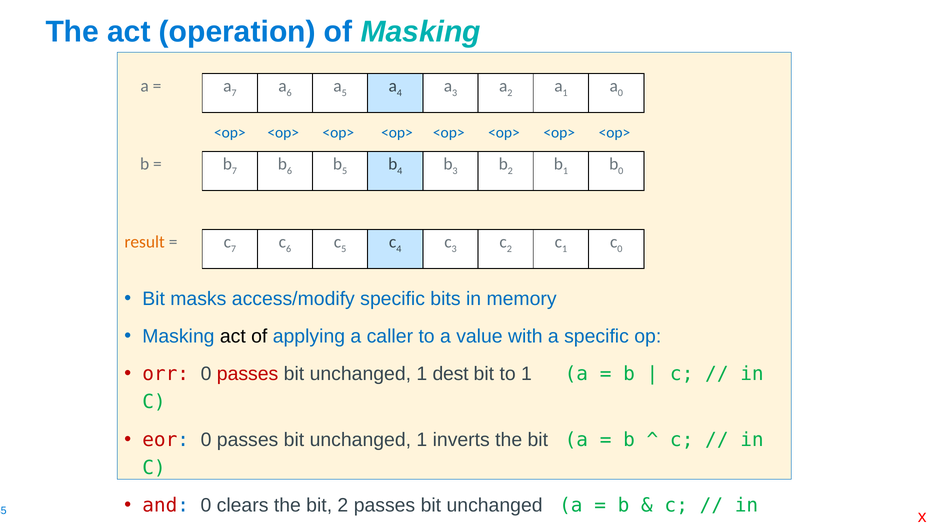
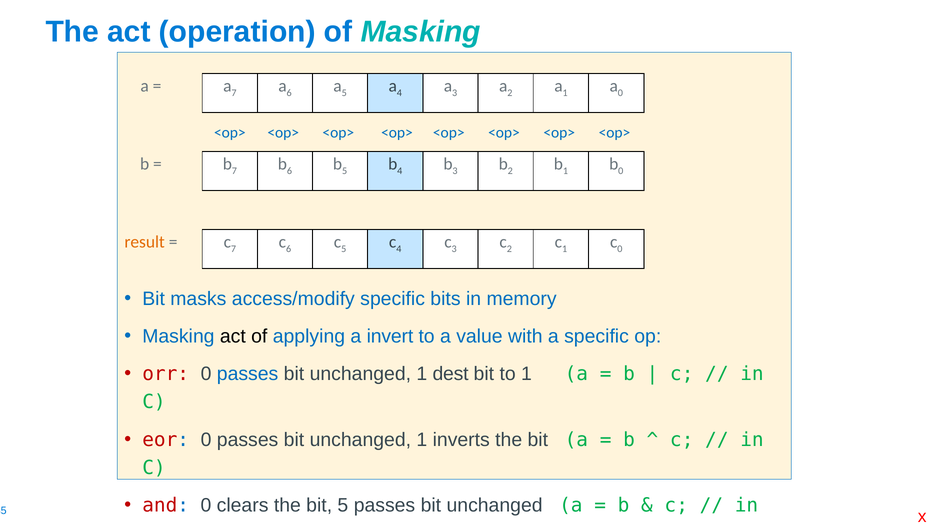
caller: caller -> invert
passes at (248, 374) colour: red -> blue
bit 2: 2 -> 5
